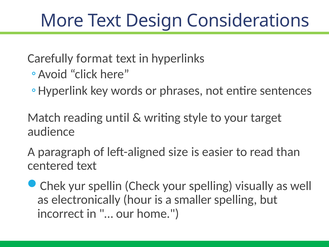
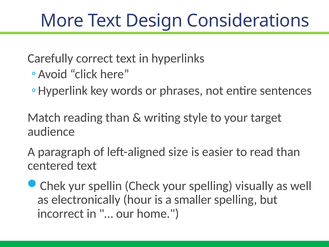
format: format -> correct
reading until: until -> than
